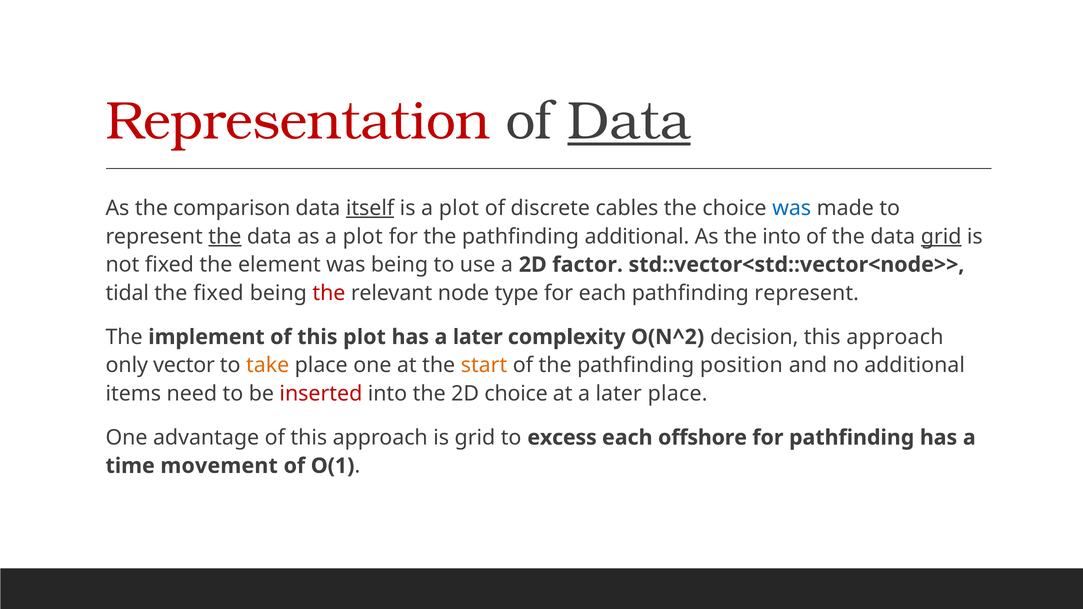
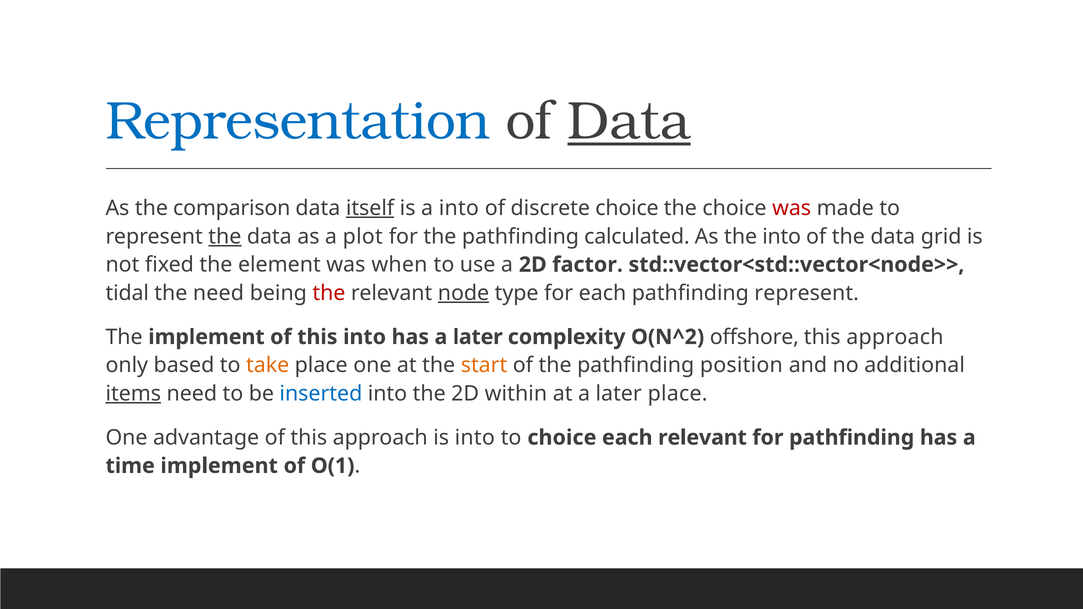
Representation colour: red -> blue
is a plot: plot -> into
discrete cables: cables -> choice
was at (792, 208) colour: blue -> red
pathfinding additional: additional -> calculated
grid at (941, 237) underline: present -> none
was being: being -> when
the fixed: fixed -> need
node underline: none -> present
this plot: plot -> into
decision: decision -> offshore
vector: vector -> based
items underline: none -> present
inserted colour: red -> blue
2D choice: choice -> within
is grid: grid -> into
to excess: excess -> choice
each offshore: offshore -> relevant
time movement: movement -> implement
